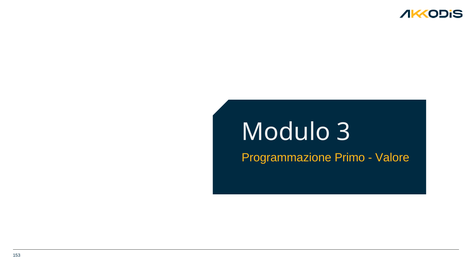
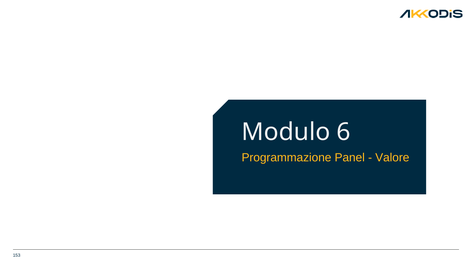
3: 3 -> 6
Primo: Primo -> Panel
